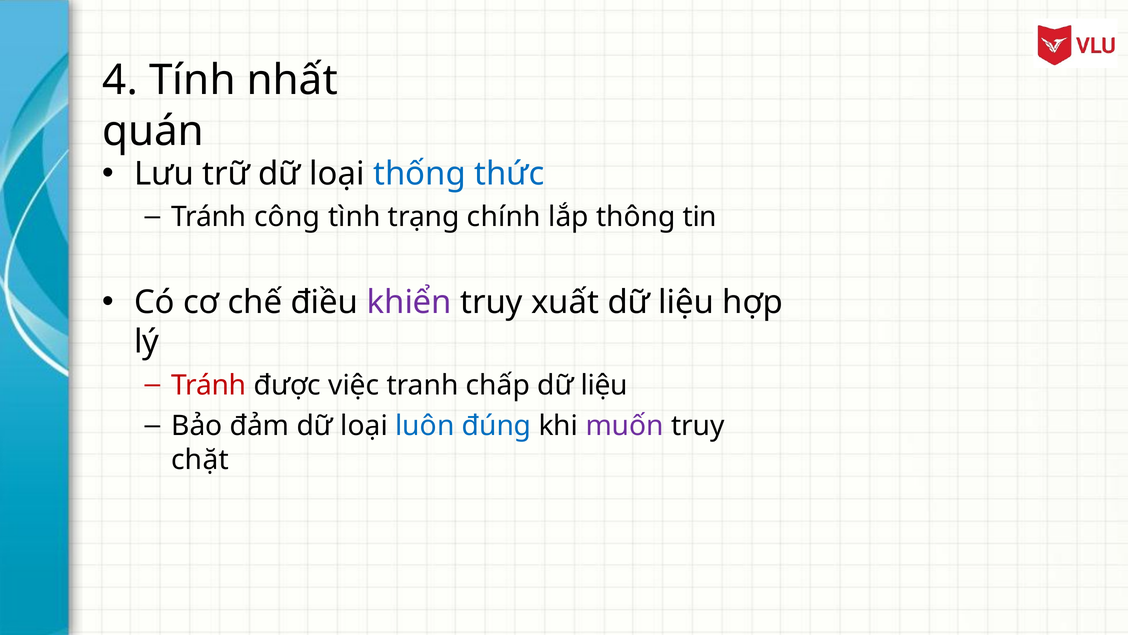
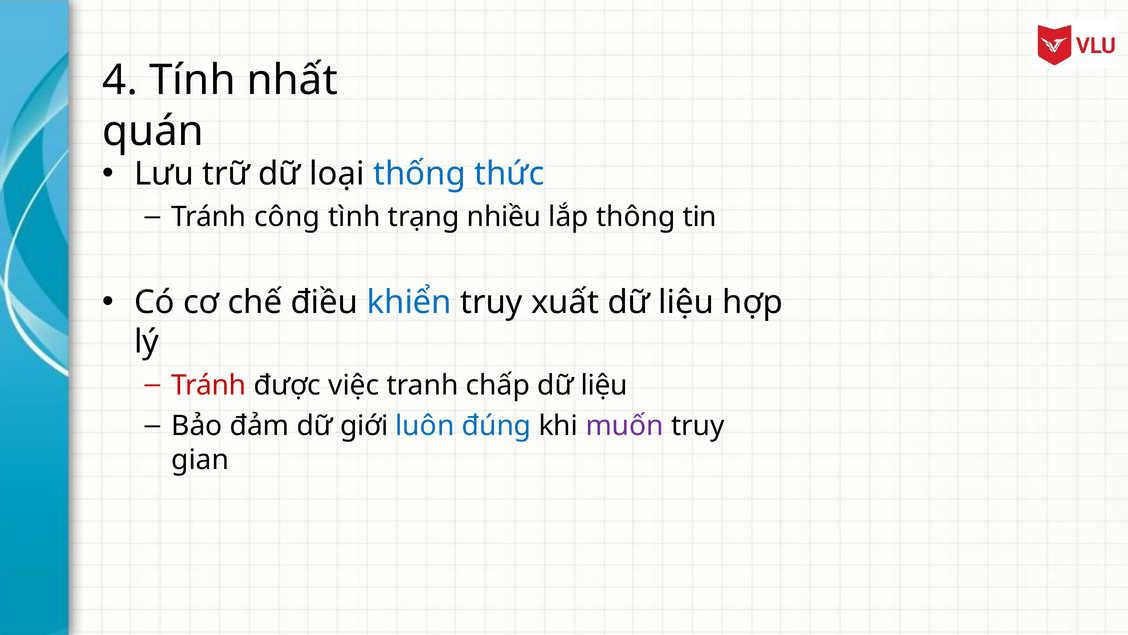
chính: chính -> nhiều
khiển colour: purple -> blue
đảm dữ loại: loại -> giới
chặt: chặt -> gian
